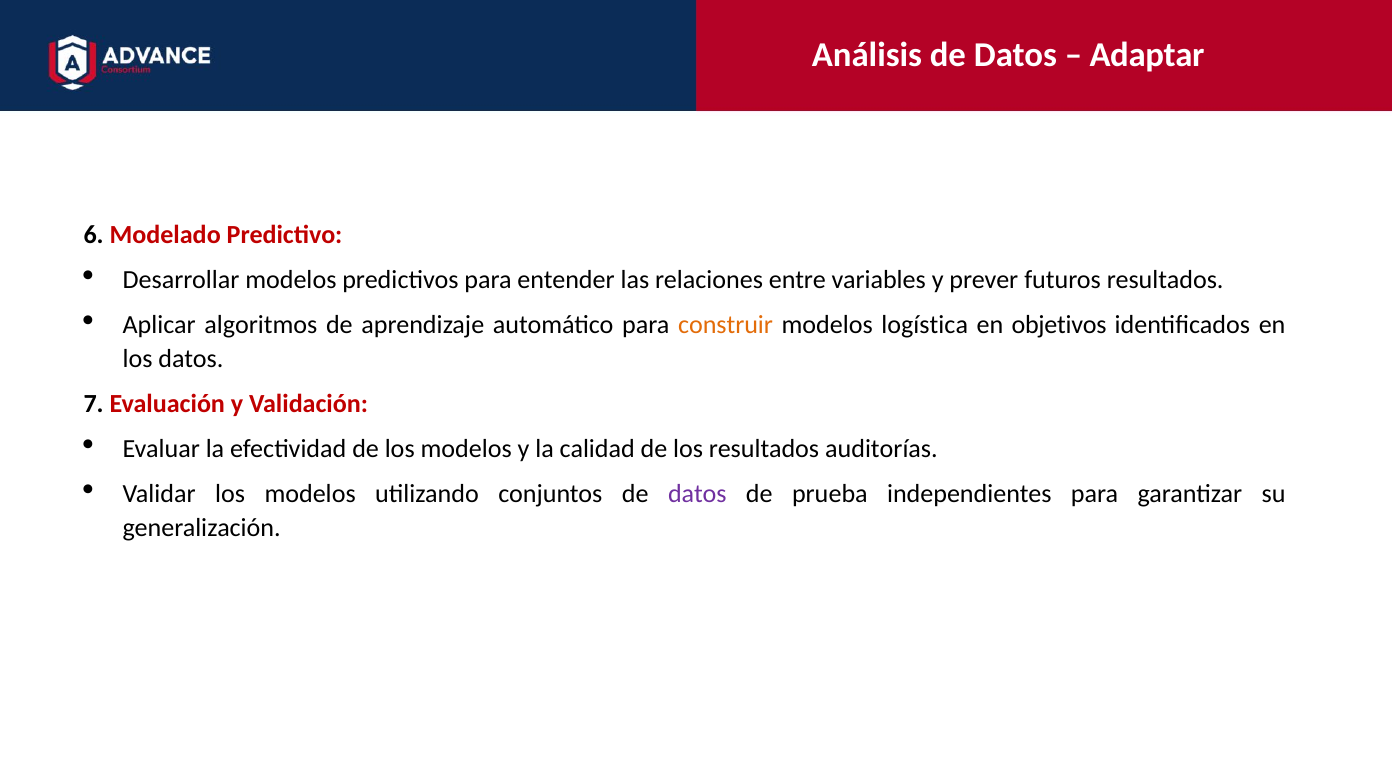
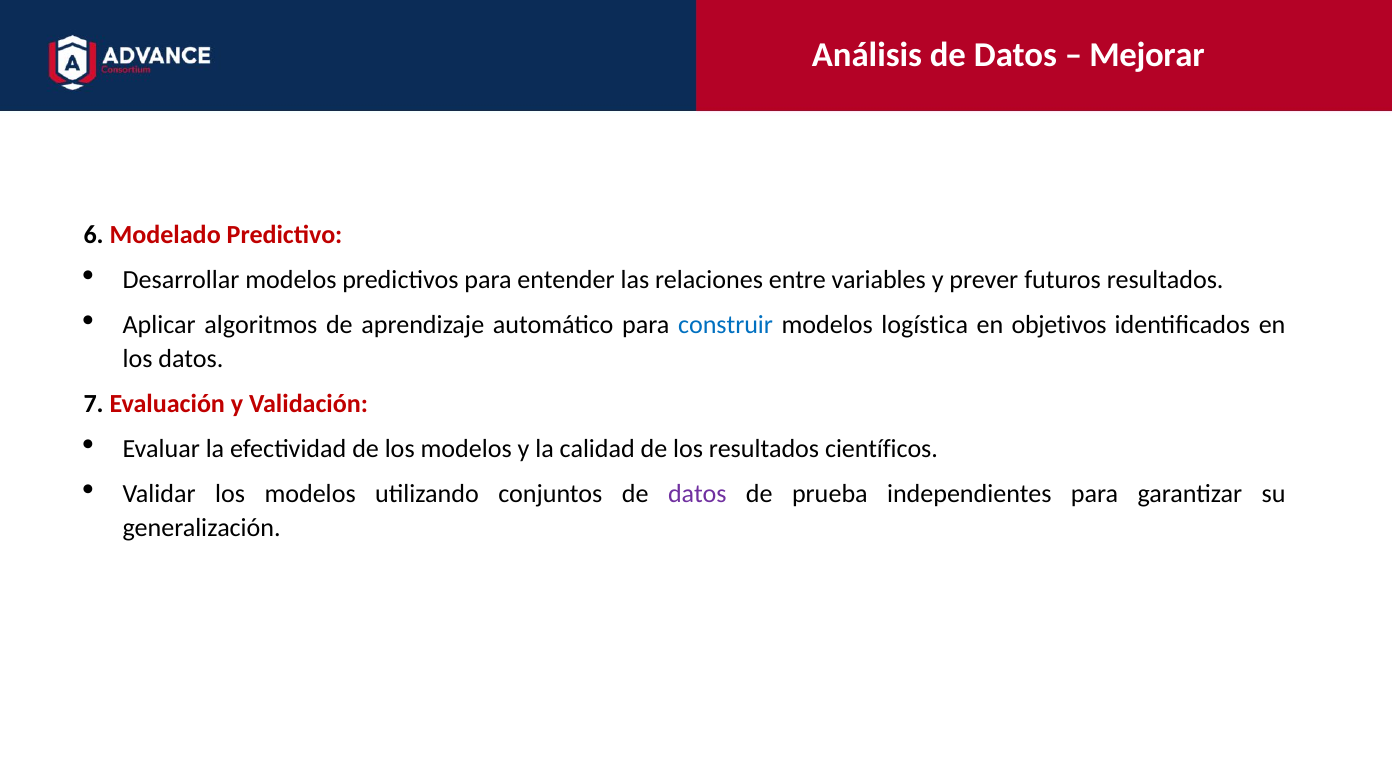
Adaptar: Adaptar -> Mejorar
construir colour: orange -> blue
auditorías: auditorías -> científicos
